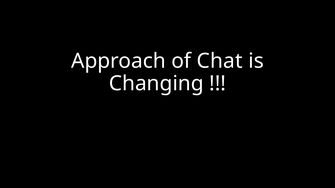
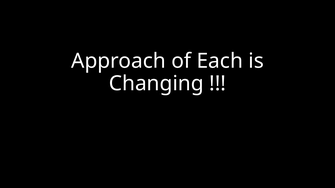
Chat: Chat -> Each
